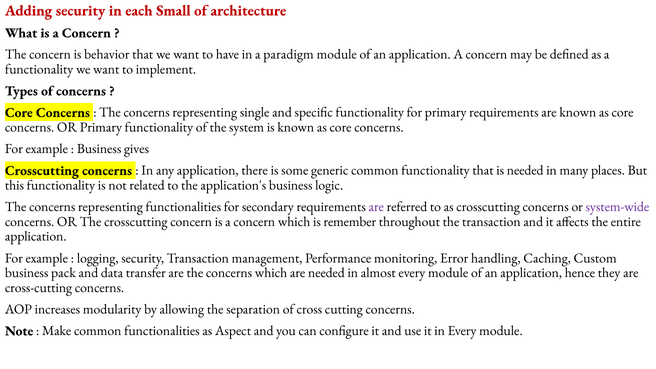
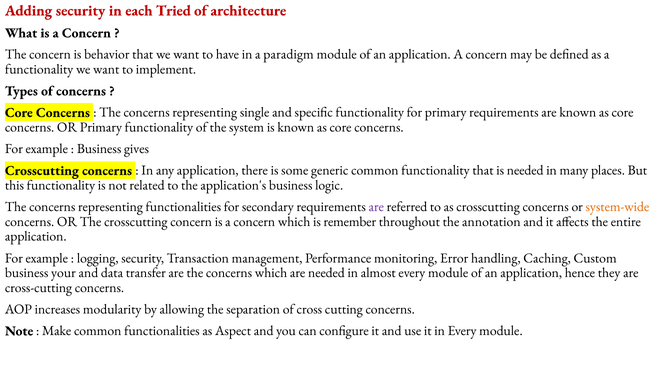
Small: Small -> Tried
system-wide colour: purple -> orange
the transaction: transaction -> annotation
pack: pack -> your
